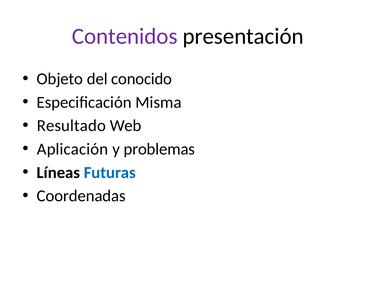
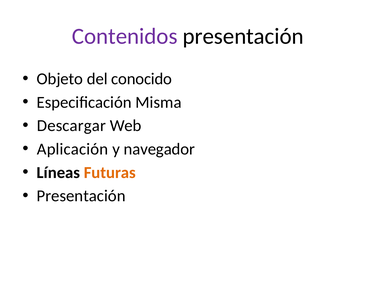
Resultado: Resultado -> Descargar
problemas: problemas -> navegador
Futuras colour: blue -> orange
Coordenadas at (81, 196): Coordenadas -> Presentación
